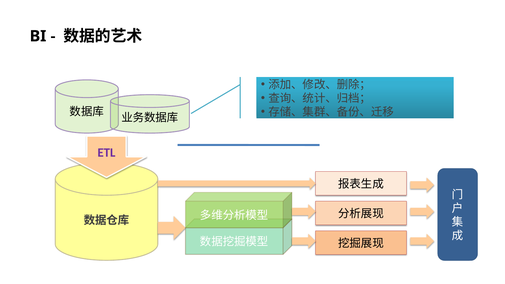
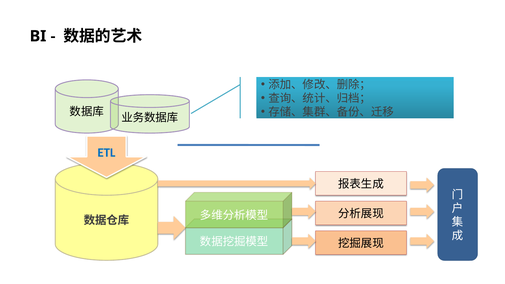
ETL colour: purple -> blue
